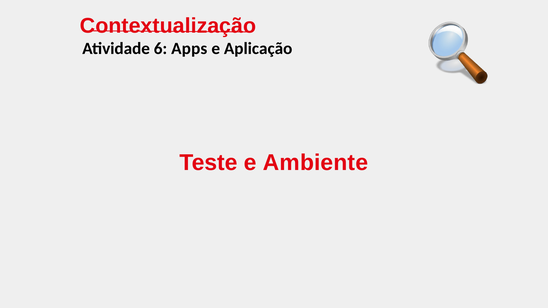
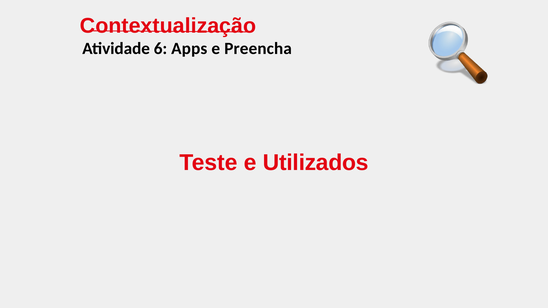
Aplicação: Aplicação -> Preencha
Ambiente: Ambiente -> Utilizados
